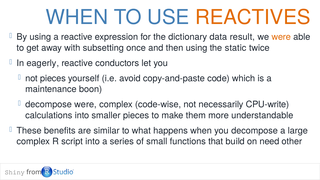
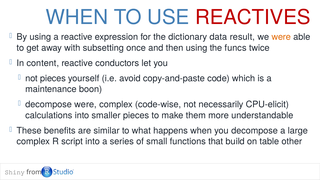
REACTIVES colour: orange -> red
static: static -> funcs
eagerly: eagerly -> content
CPU-write: CPU-write -> CPU-elicit
need: need -> table
